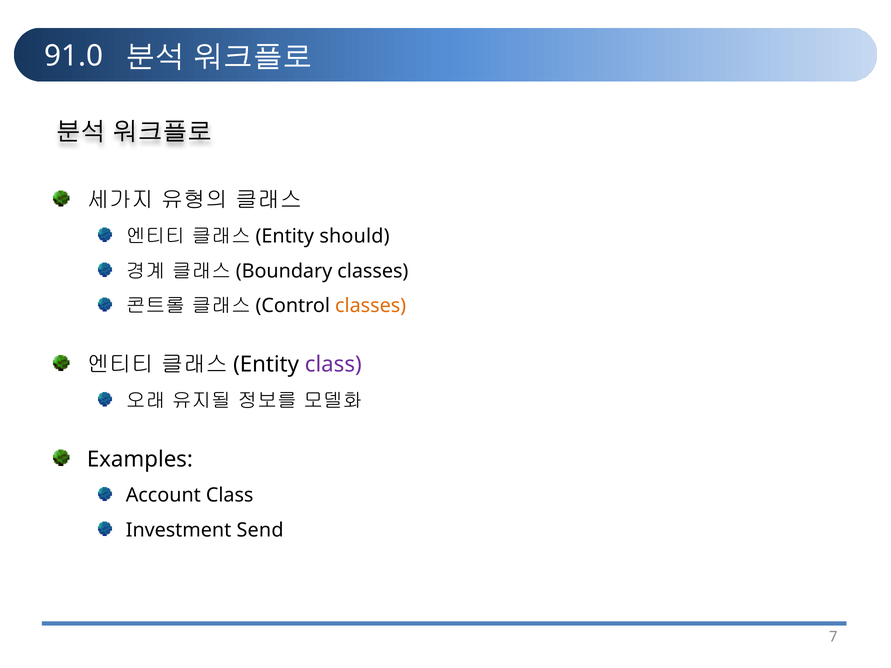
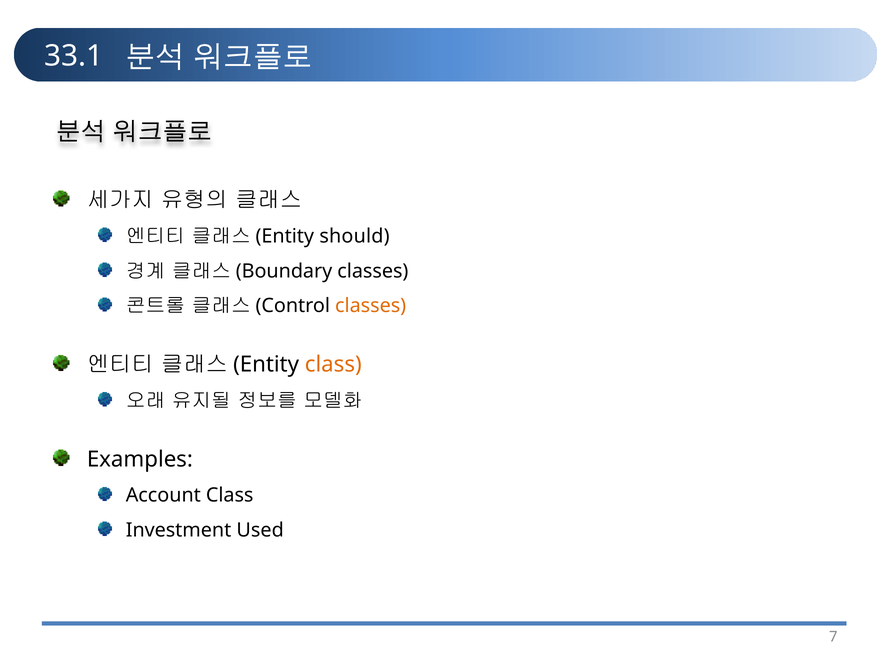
91.0: 91.0 -> 33.1
class at (333, 365) colour: purple -> orange
Send: Send -> Used
